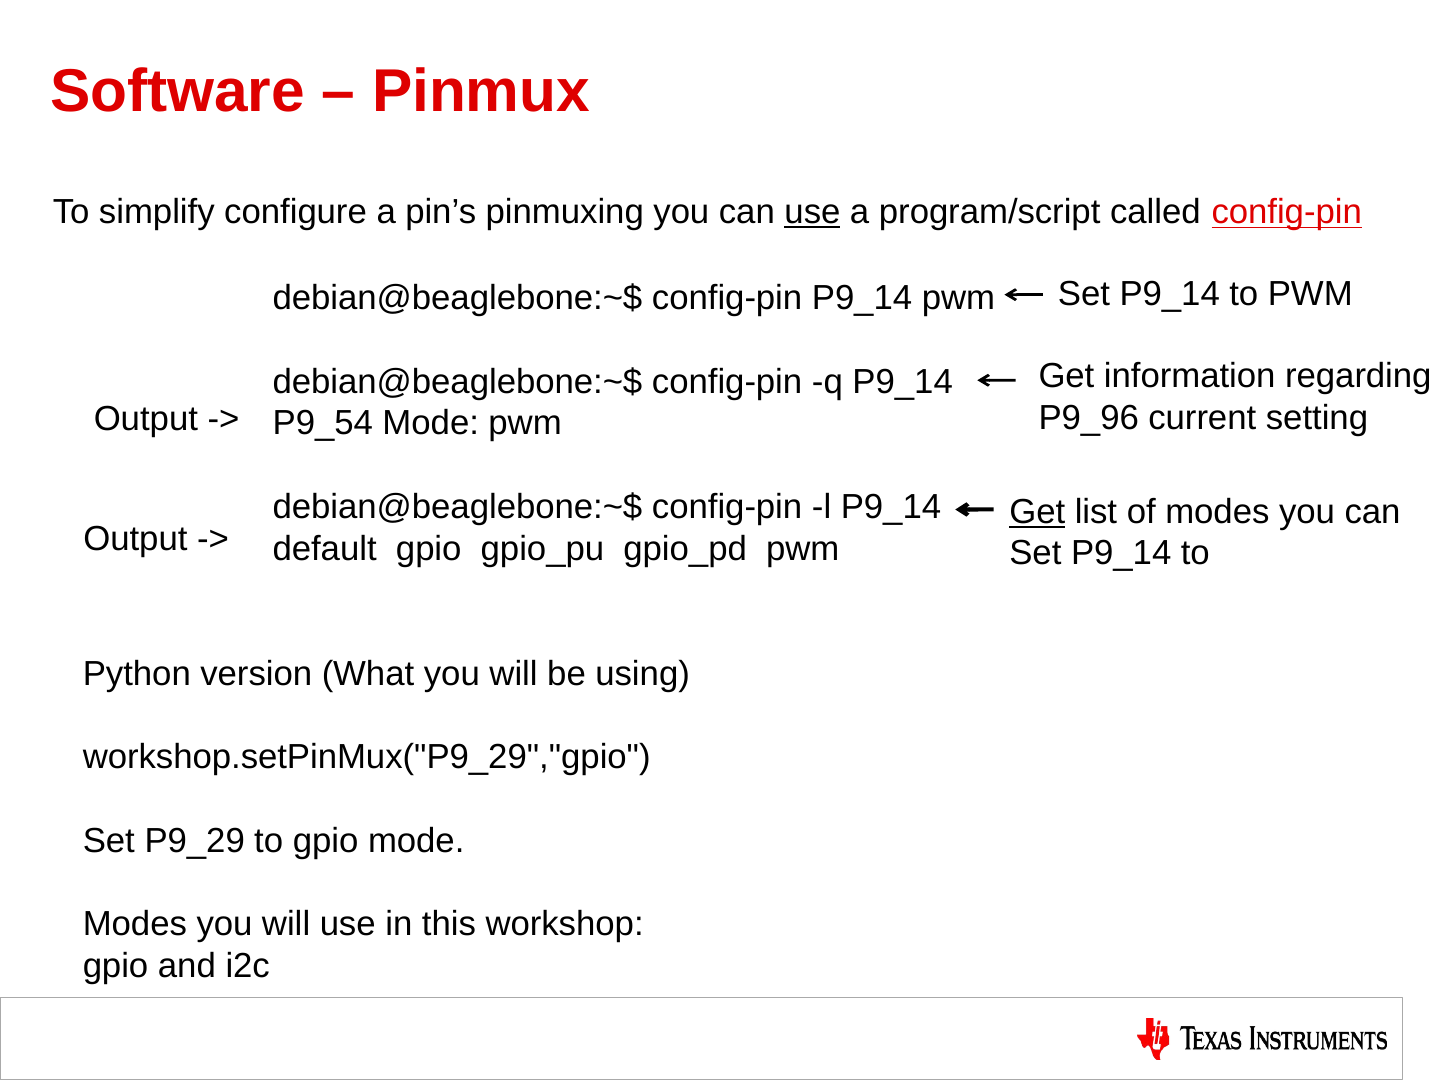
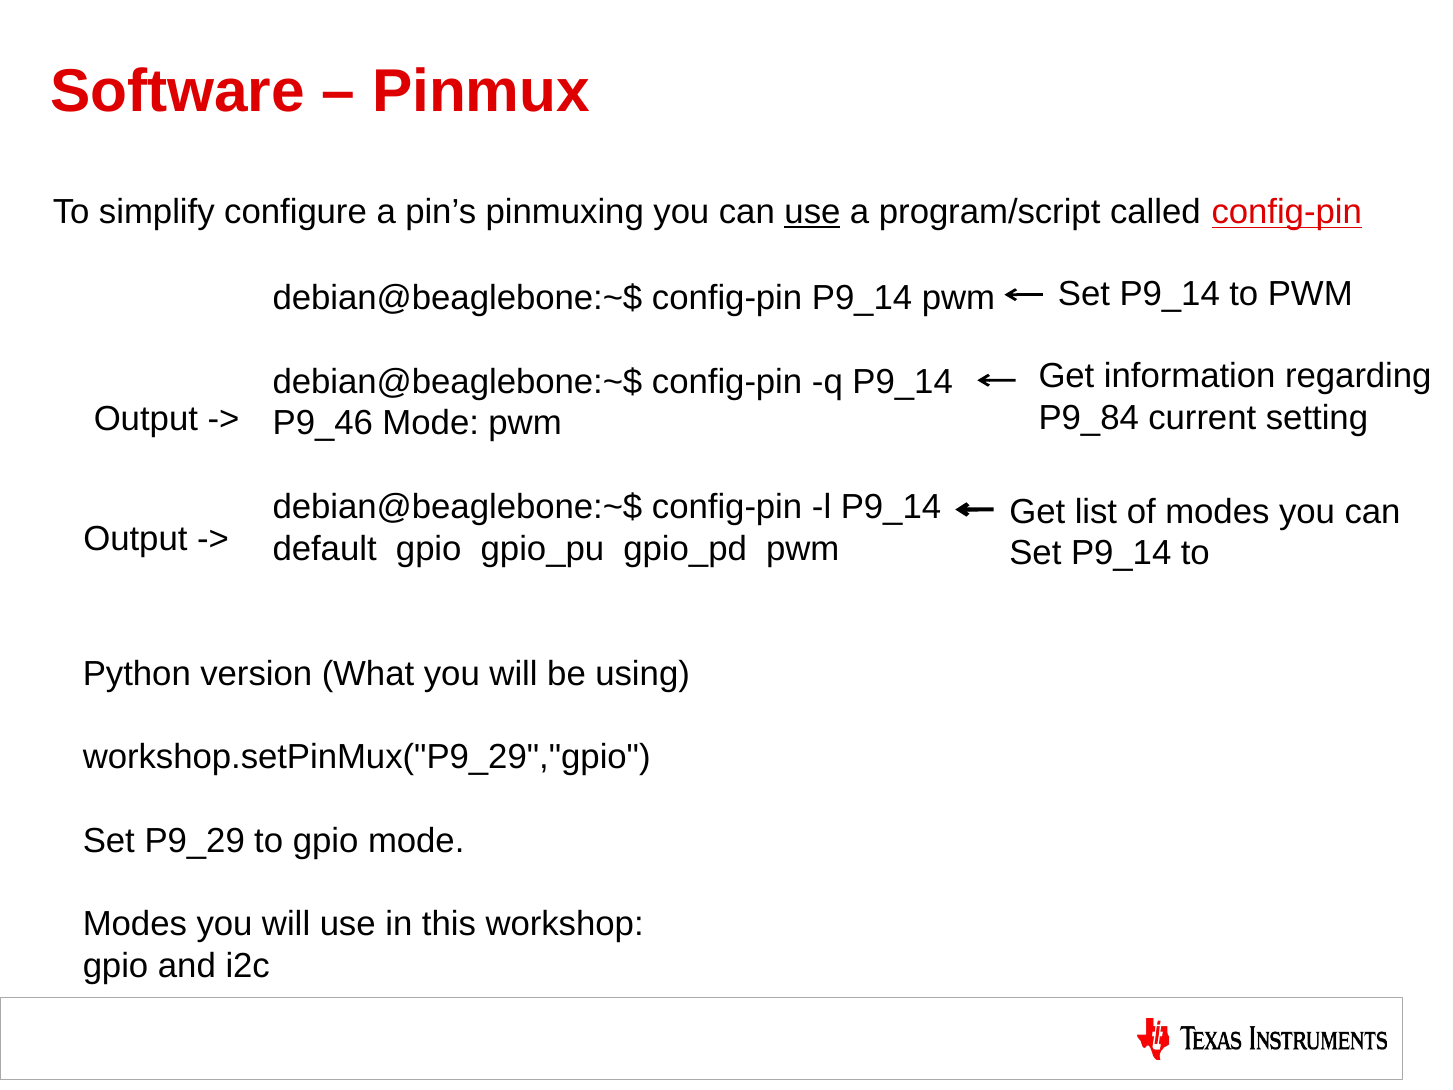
P9_96: P9_96 -> P9_84
P9_54: P9_54 -> P9_46
Get at (1037, 511) underline: present -> none
